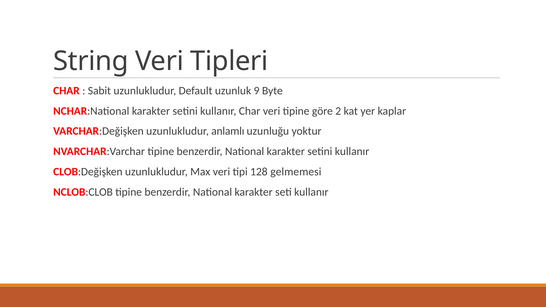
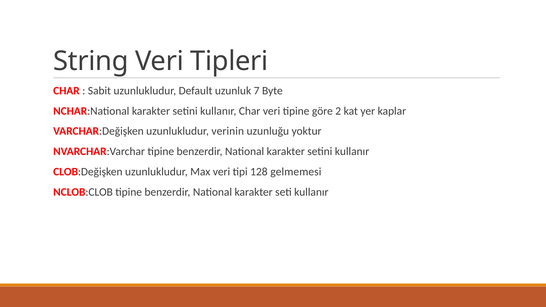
9: 9 -> 7
anlamlı: anlamlı -> verinin
